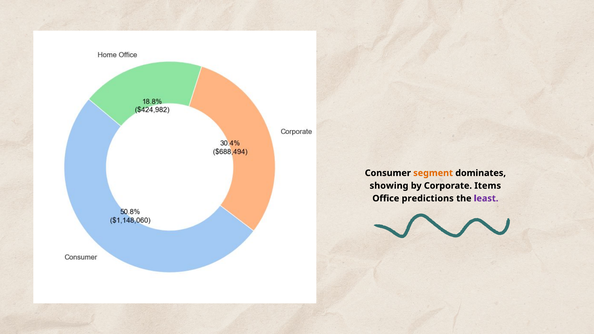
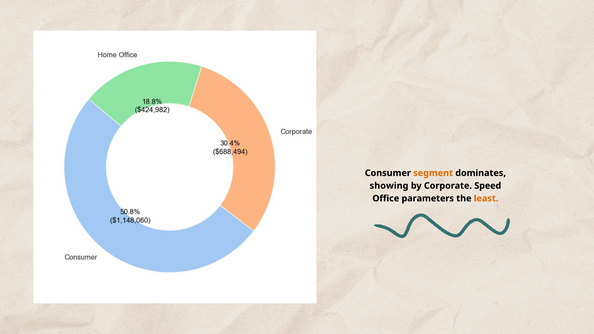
Items: Items -> Speed
predictions: predictions -> parameters
least colour: purple -> orange
